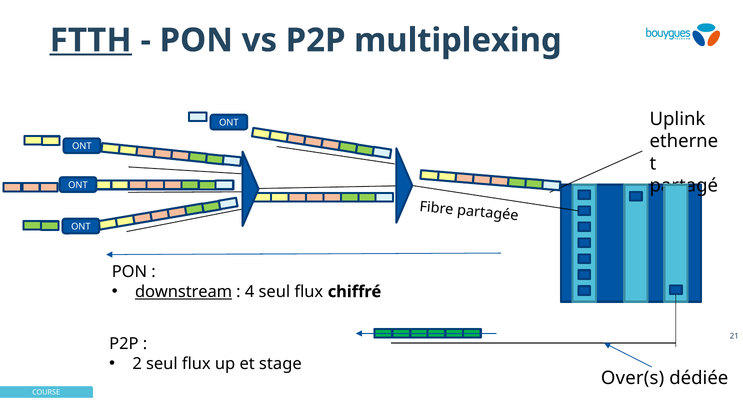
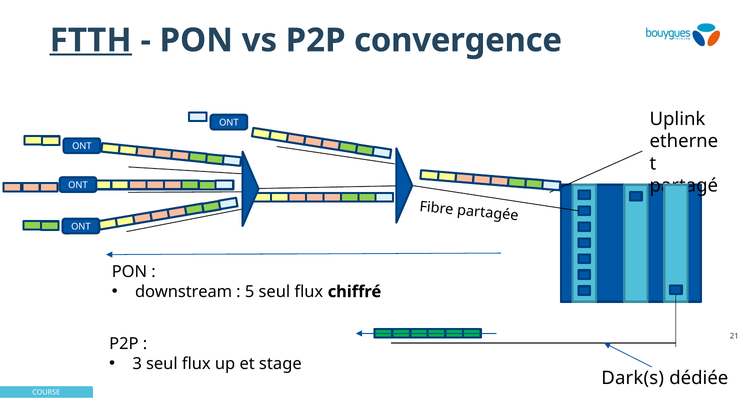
multiplexing: multiplexing -> convergence
downstream underline: present -> none
4: 4 -> 5
2: 2 -> 3
Over(s: Over(s -> Dark(s
